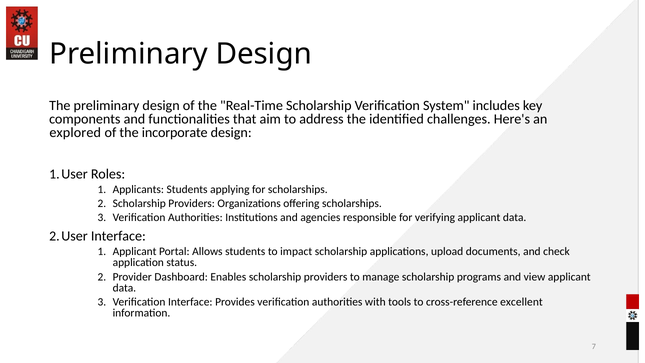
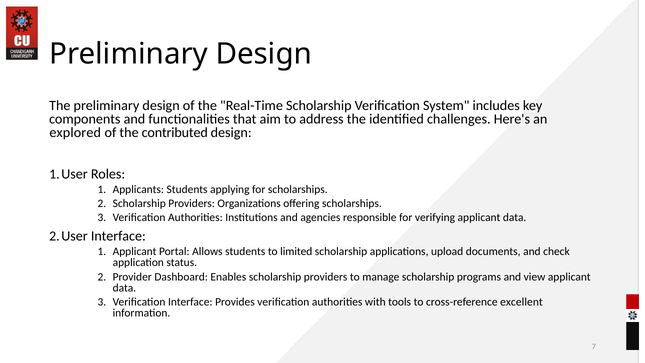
incorporate: incorporate -> contributed
impact: impact -> limited
